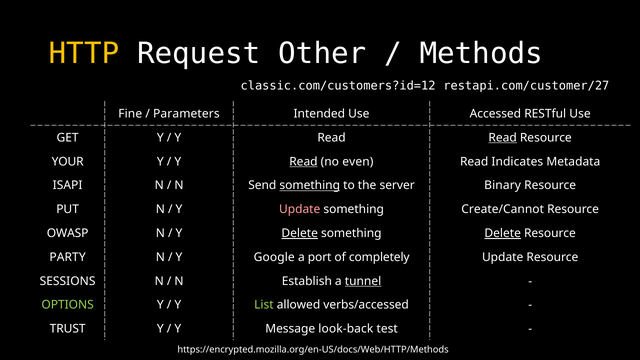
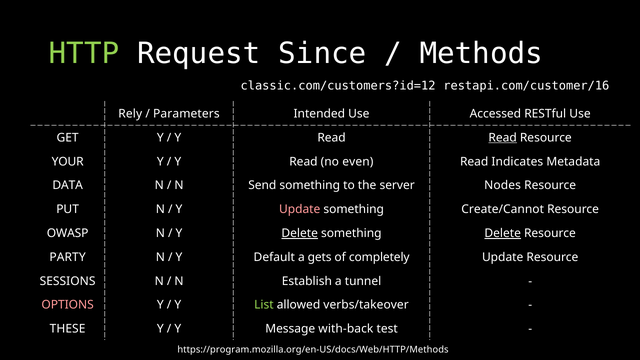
HTTP colour: yellow -> light green
Other: Other -> Since
restapi.com/customer/27: restapi.com/customer/27 -> restapi.com/customer/16
Fine: Fine -> Rely
Read at (303, 162) underline: present -> none
ISAPI: ISAPI -> DATA
something at (310, 186) underline: present -> none
Binary: Binary -> Nodes
Google: Google -> Default
port: port -> gets
tunnel underline: present -> none
OPTIONS colour: light green -> pink
verbs/accessed: verbs/accessed -> verbs/takeover
TRUST: TRUST -> THESE
look-back: look-back -> with-back
https://encrypted.mozilla.org/en-US/docs/Web/HTTP/Methods: https://encrypted.mozilla.org/en-US/docs/Web/HTTP/Methods -> https://program.mozilla.org/en-US/docs/Web/HTTP/Methods
